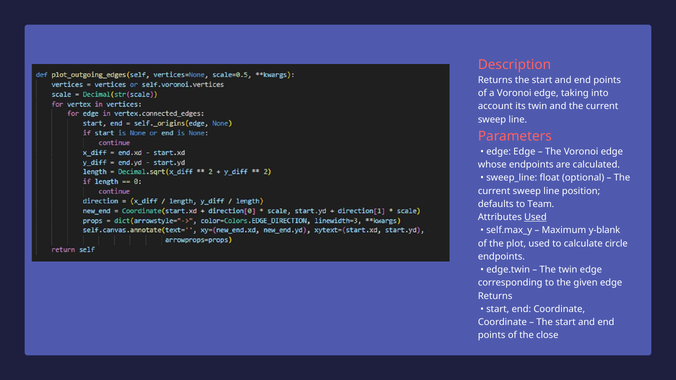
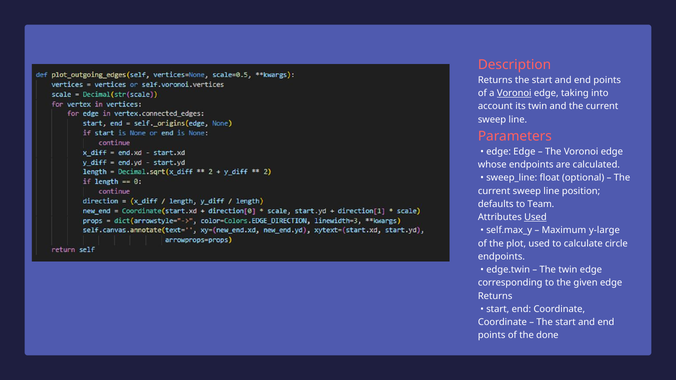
Voronoi at (514, 93) underline: none -> present
y-blank: y-blank -> y-large
close: close -> done
